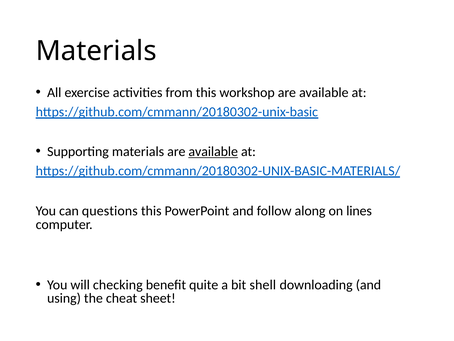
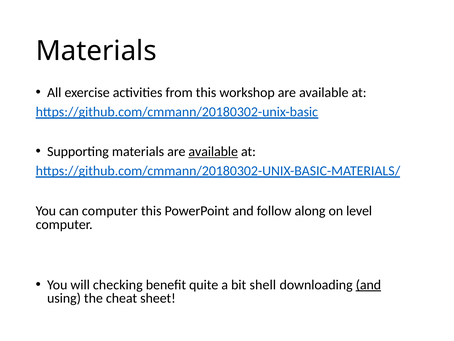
can questions: questions -> computer
lines: lines -> level
and at (368, 284) underline: none -> present
